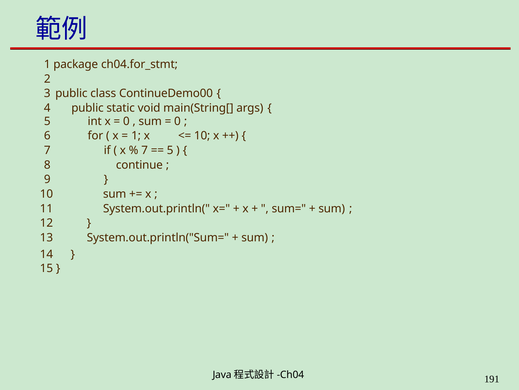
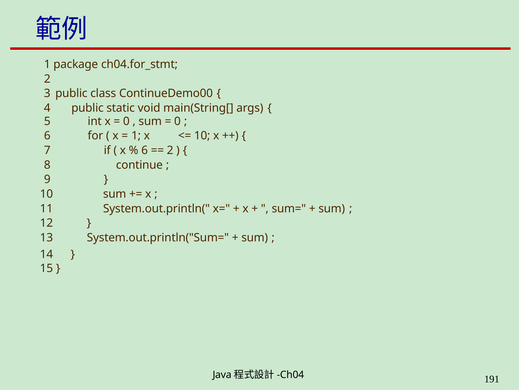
7 at (145, 150): 7 -> 6
5 at (170, 150): 5 -> 2
